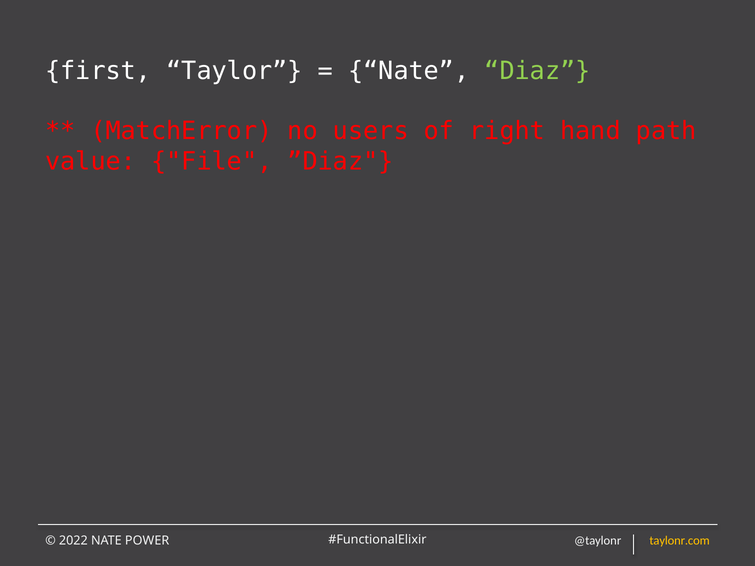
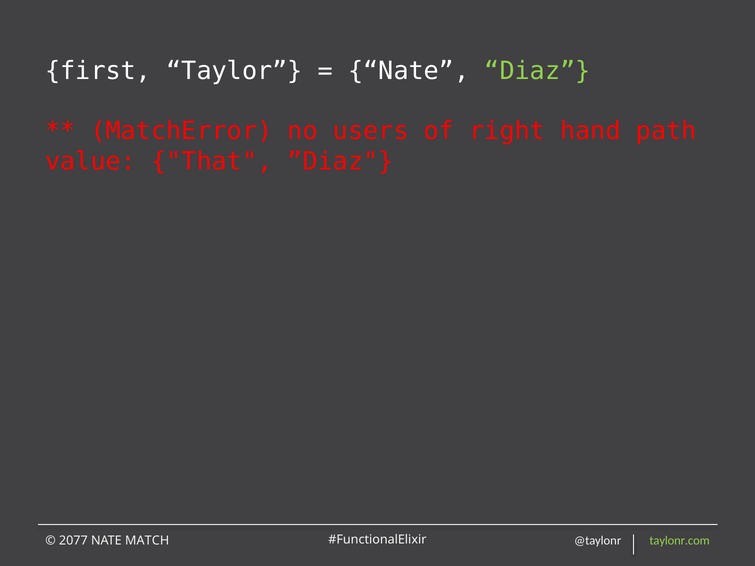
File: File -> That
2022: 2022 -> 2077
POWER: POWER -> MATCH
taylonr.com colour: yellow -> light green
